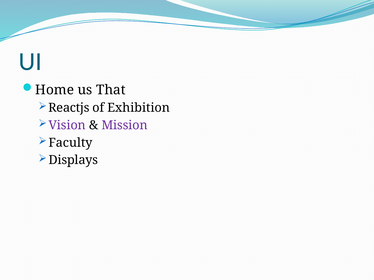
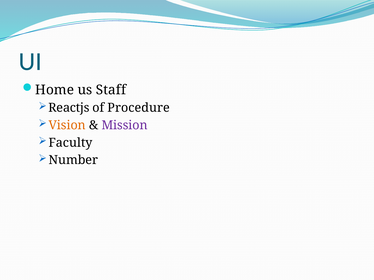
That: That -> Staff
Exhibition: Exhibition -> Procedure
Vision colour: purple -> orange
Displays: Displays -> Number
